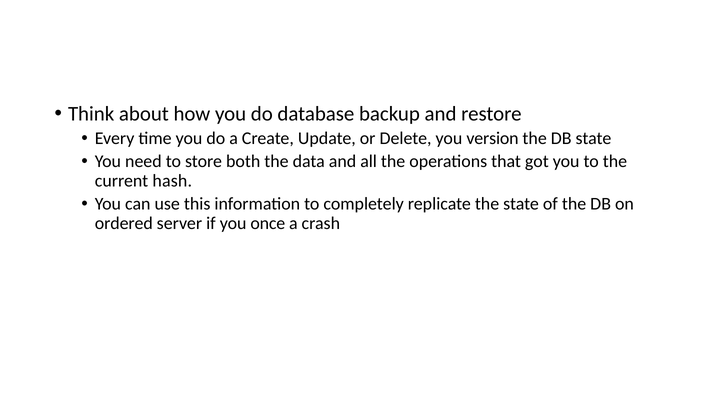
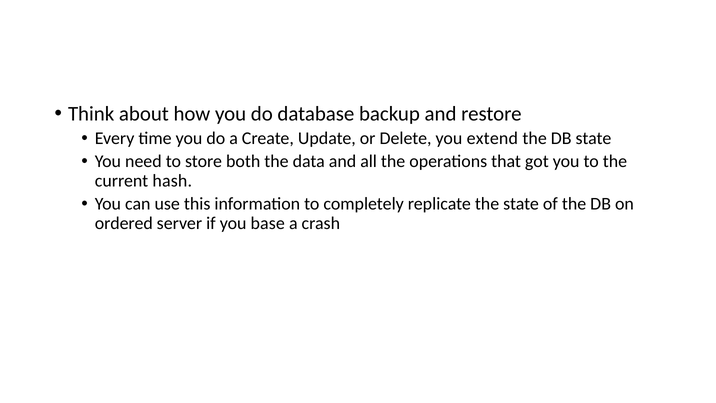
version: version -> extend
once: once -> base
